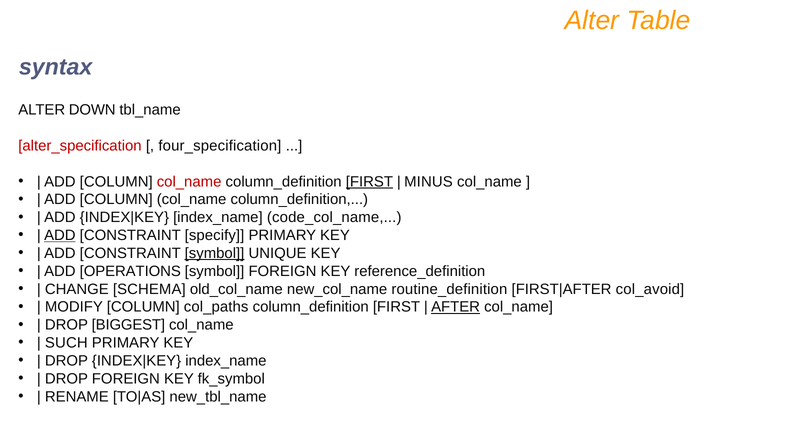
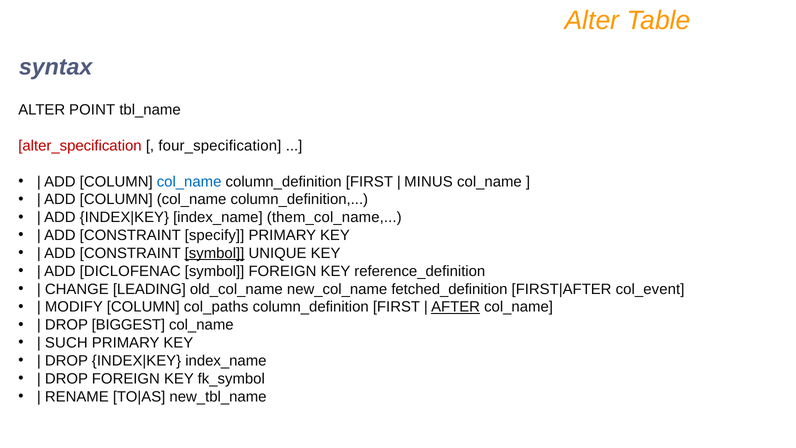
DOWN: DOWN -> POINT
col_name at (189, 181) colour: red -> blue
FIRST at (369, 181) underline: present -> none
code_col_name: code_col_name -> them_col_name
ADD at (60, 235) underline: present -> none
OPERATIONS: OPERATIONS -> DICLOFENAC
SCHEMA: SCHEMA -> LEADING
routine_definition: routine_definition -> fetched_definition
col_avoid: col_avoid -> col_event
